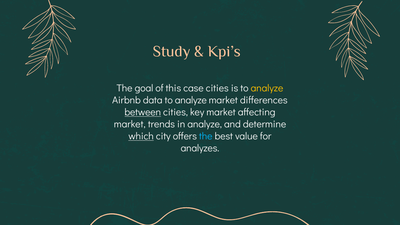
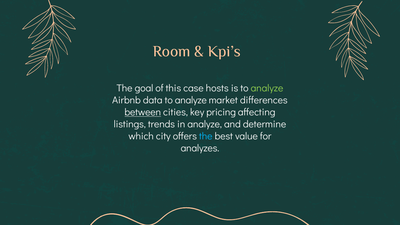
Study: Study -> Room
case cities: cities -> hosts
analyze at (267, 88) colour: yellow -> light green
key market: market -> pricing
market at (130, 124): market -> listings
which underline: present -> none
